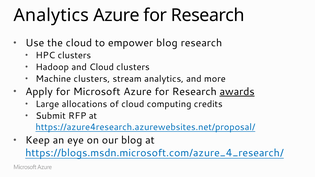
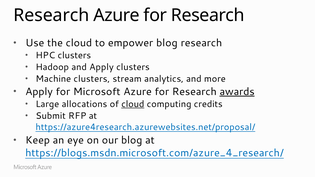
Analytics at (51, 15): Analytics -> Research
and Cloud: Cloud -> Apply
cloud at (133, 104) underline: none -> present
